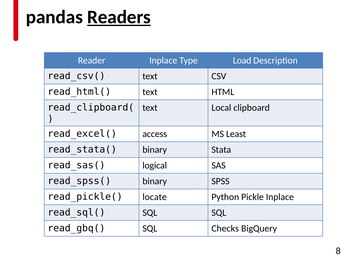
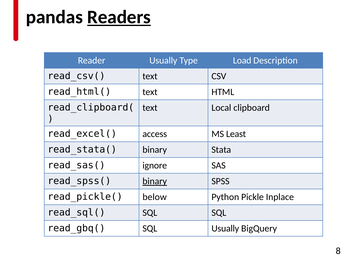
Reader Inplace: Inplace -> Usually
logical: logical -> ignore
binary at (155, 181) underline: none -> present
locate: locate -> below
SQL Checks: Checks -> Usually
